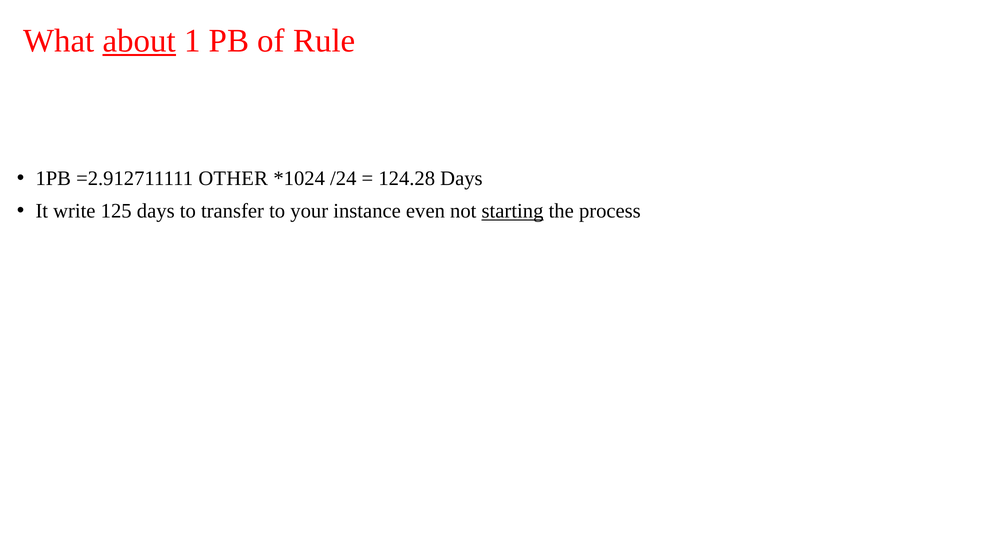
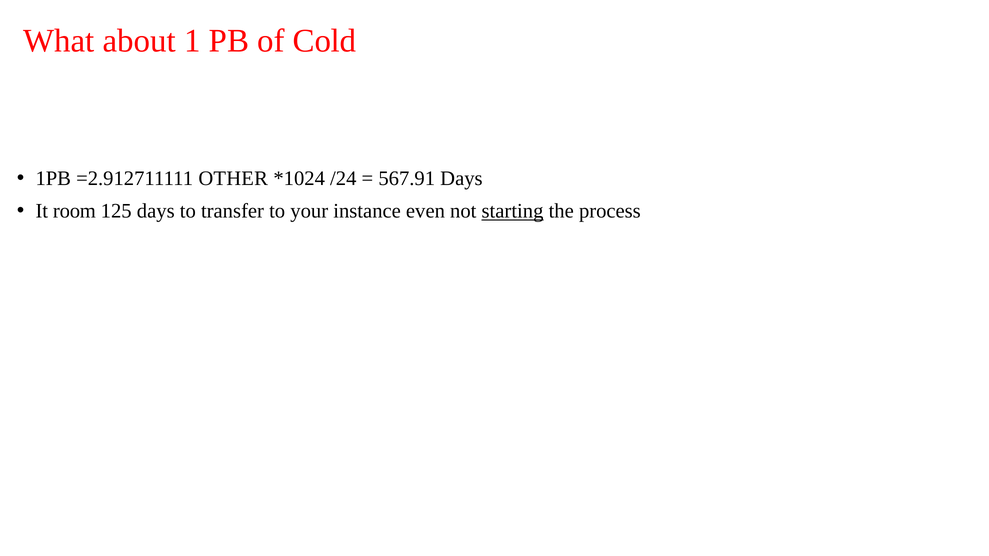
about underline: present -> none
Rule: Rule -> Cold
124.28: 124.28 -> 567.91
write: write -> room
